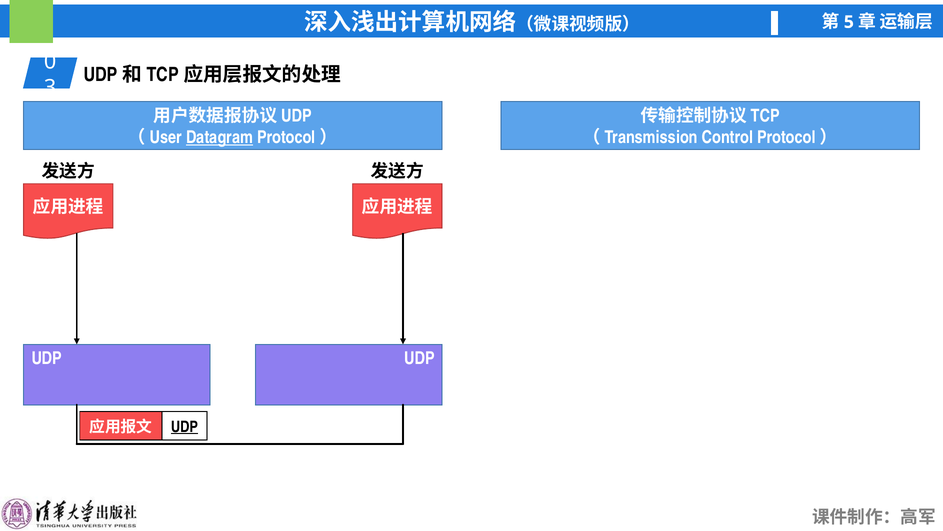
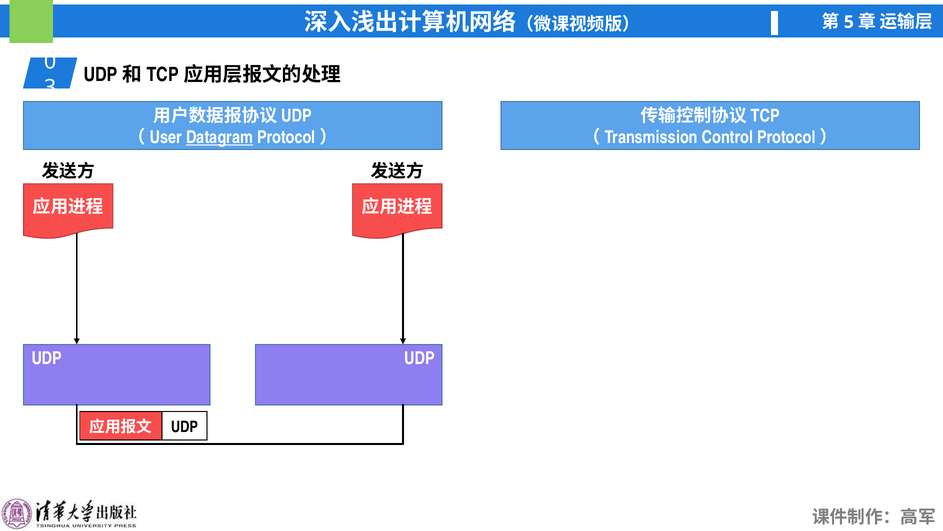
UDP at (184, 426) underline: present -> none
